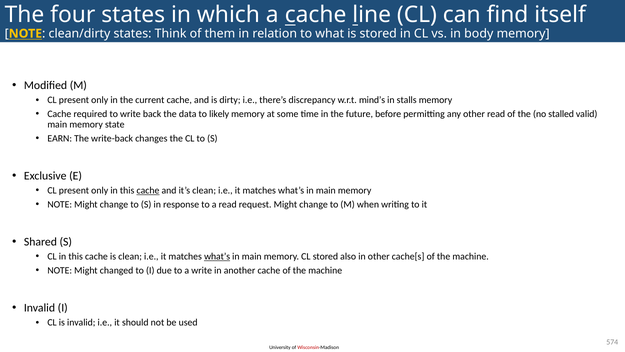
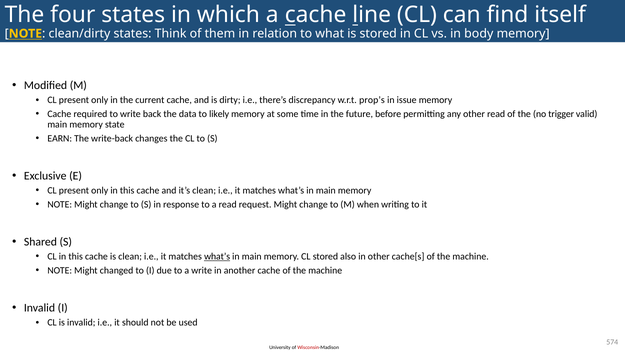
mind’s: mind’s -> prop’s
stalls: stalls -> issue
stalled: stalled -> trigger
cache at (148, 190) underline: present -> none
